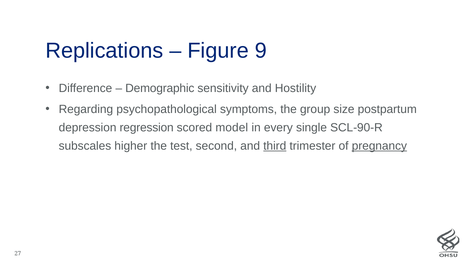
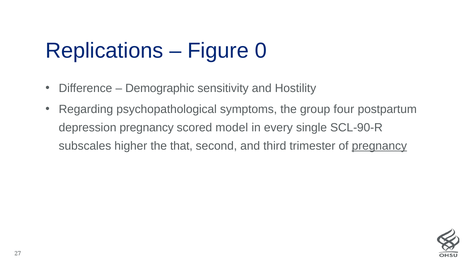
9: 9 -> 0
size: size -> four
depression regression: regression -> pregnancy
test: test -> that
third underline: present -> none
